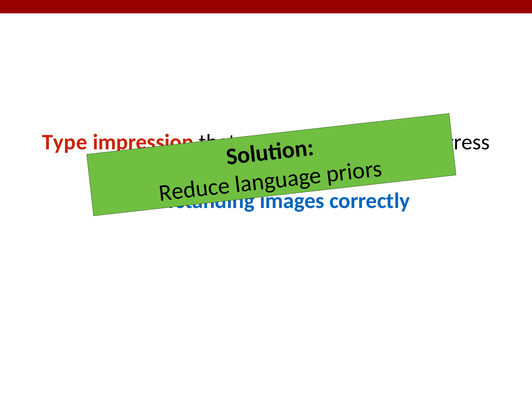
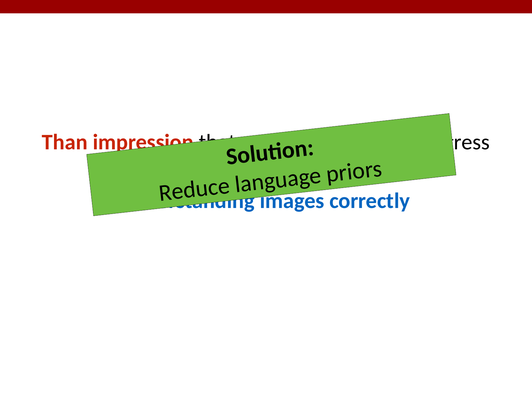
Type: Type -> Than
